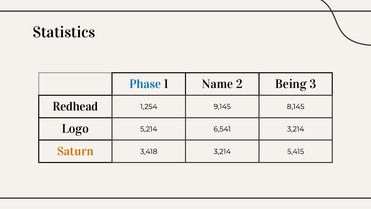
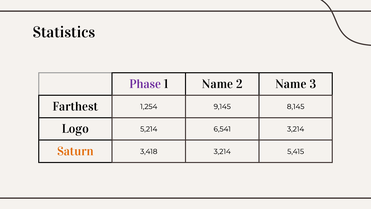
Phase colour: blue -> purple
2 Being: Being -> Name
Redhead: Redhead -> Farthest
